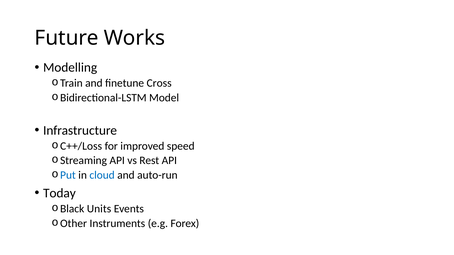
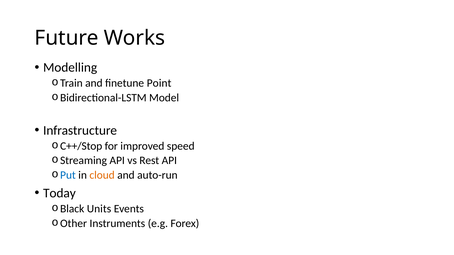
Cross: Cross -> Point
C++/Loss: C++/Loss -> C++/Stop
cloud colour: blue -> orange
